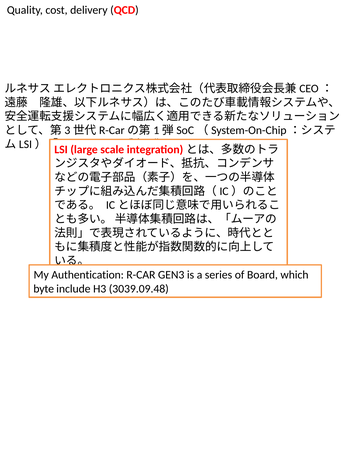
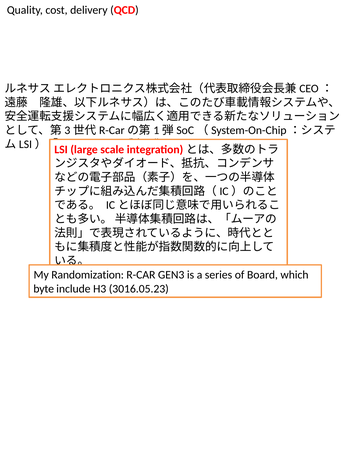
Authentication: Authentication -> Randomization
3039.09.48: 3039.09.48 -> 3016.05.23
